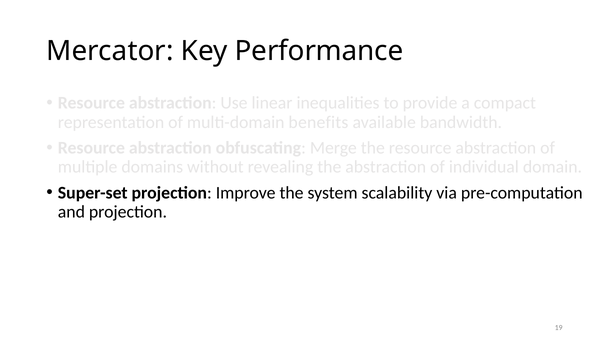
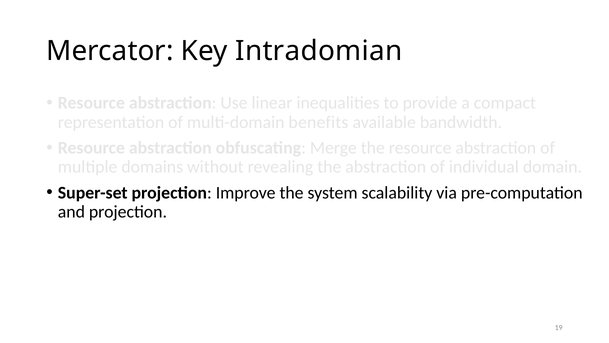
Performance: Performance -> Intradomian
